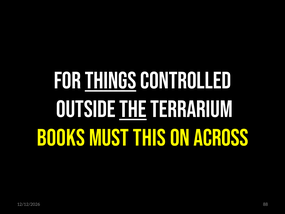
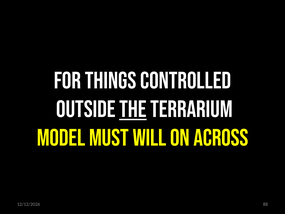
THINGS underline: present -> none
BOOKS: BOOKS -> MODEL
THIS: THIS -> WILL
